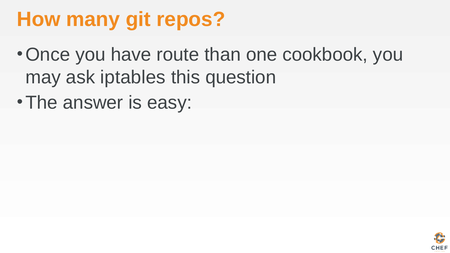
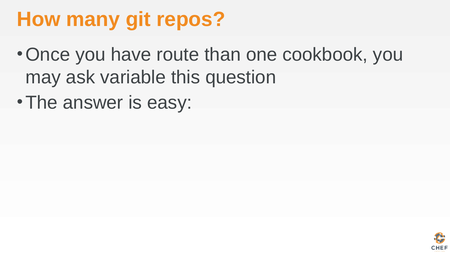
iptables: iptables -> variable
